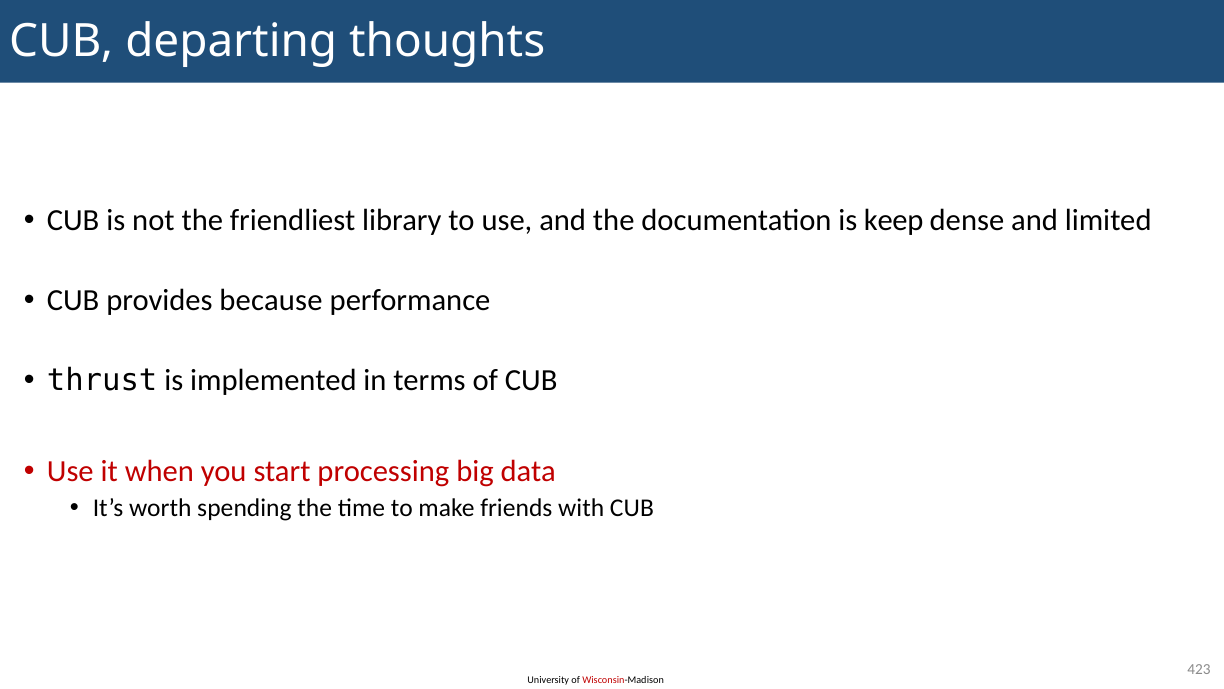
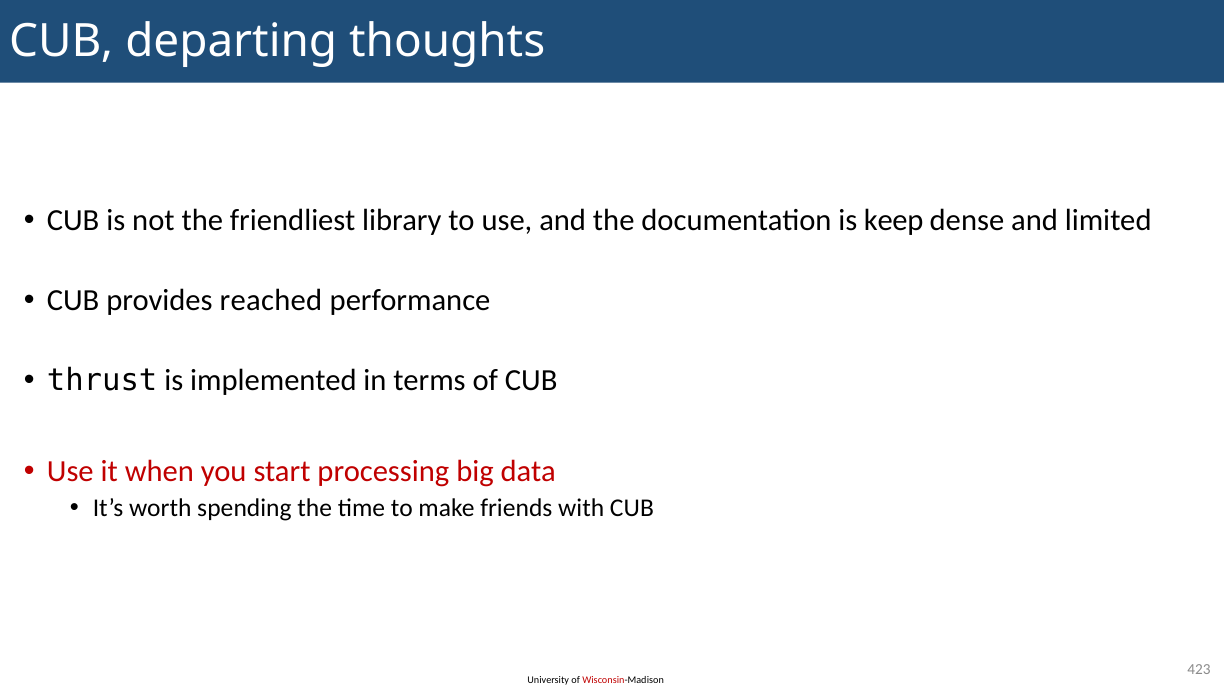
because: because -> reached
